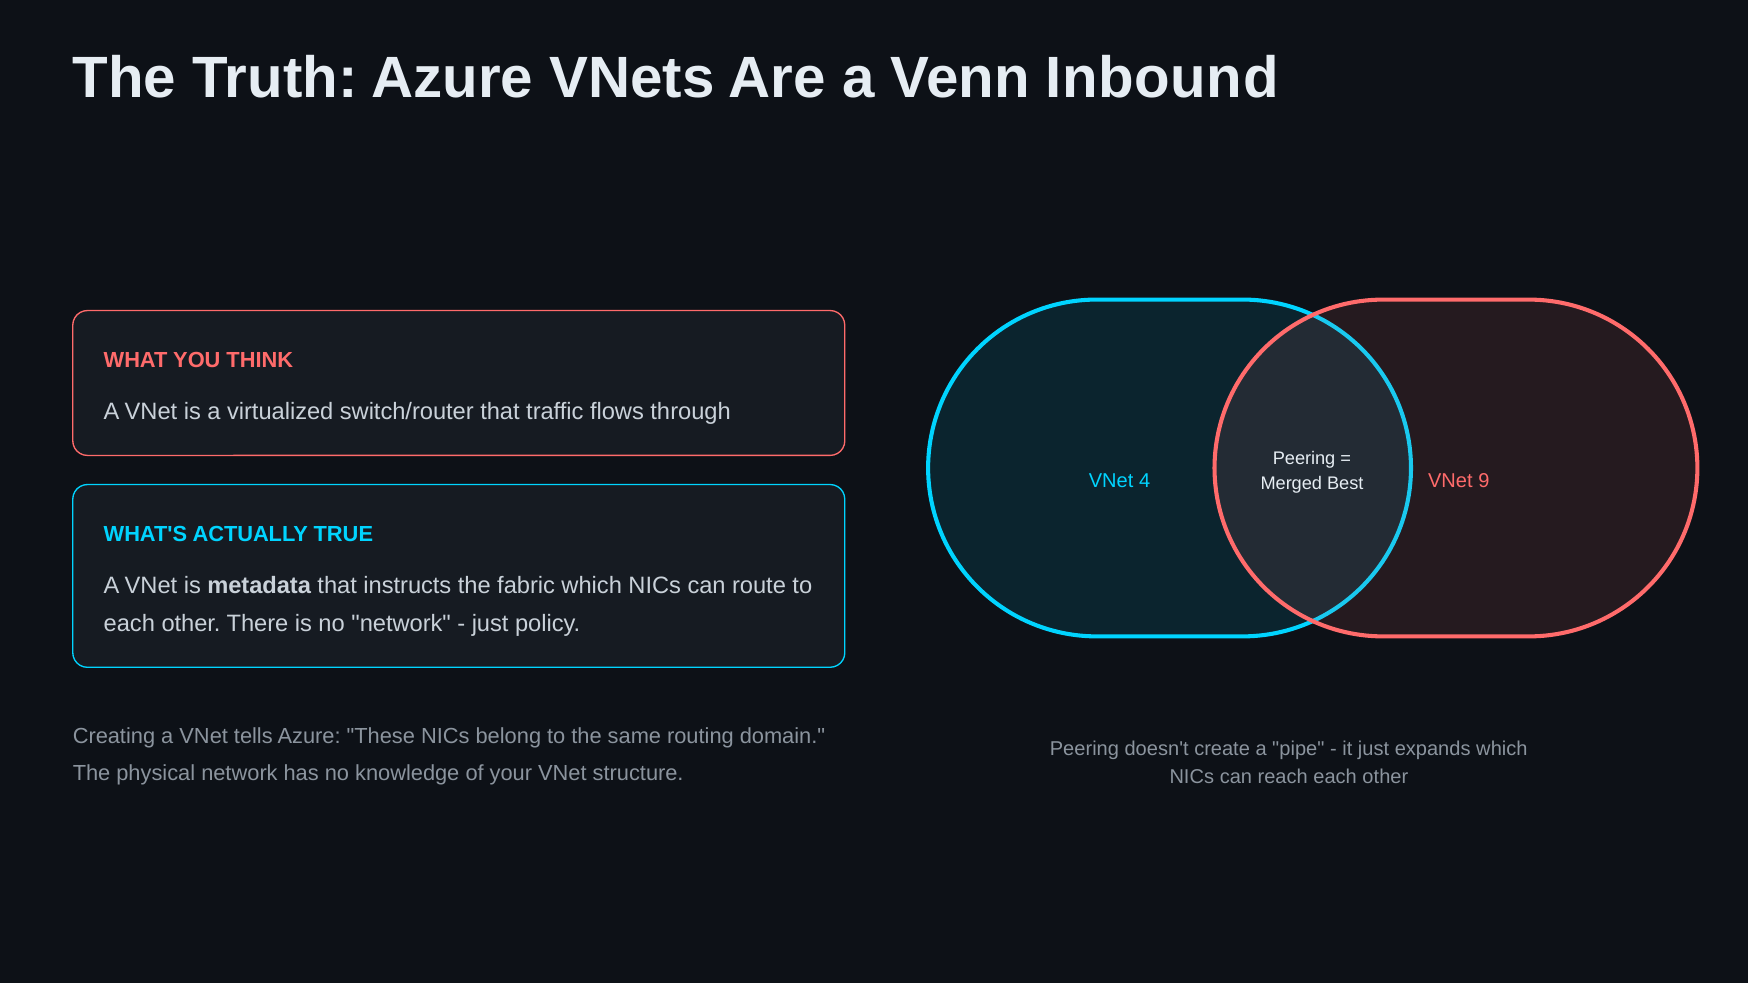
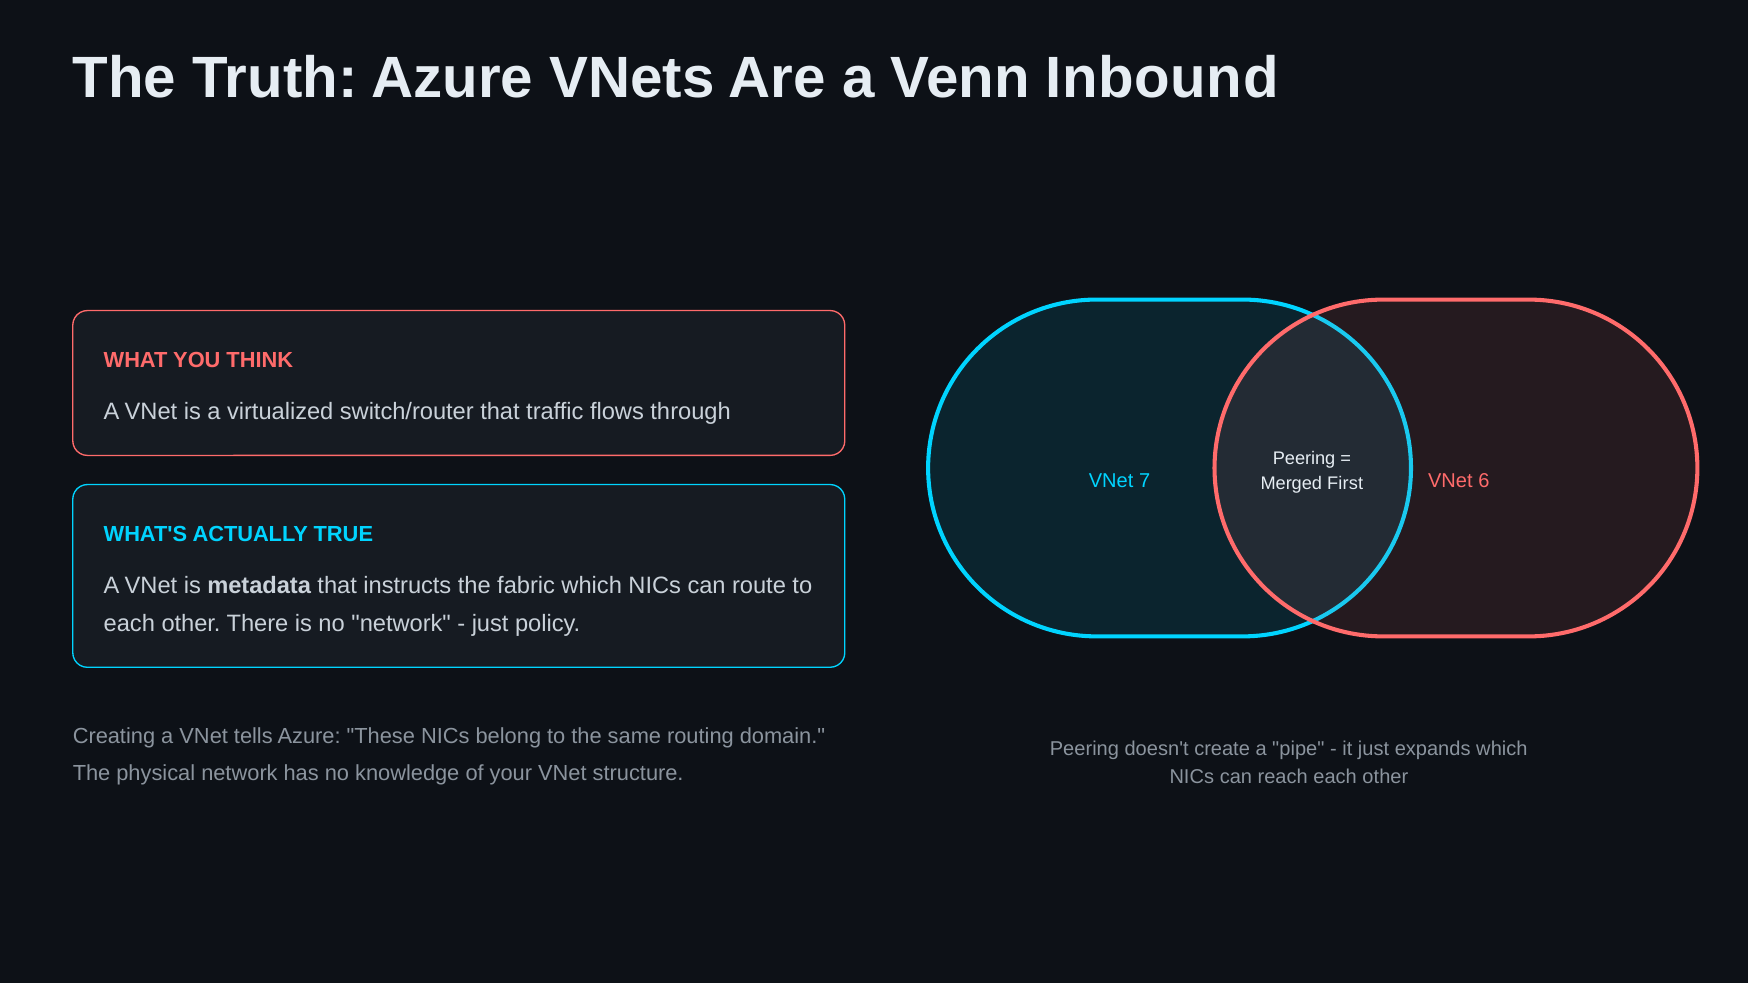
4: 4 -> 7
9: 9 -> 6
Best: Best -> First
